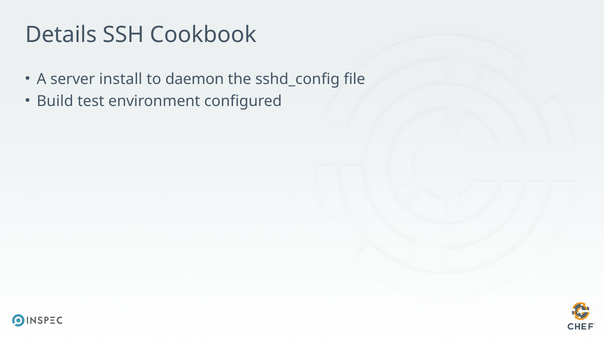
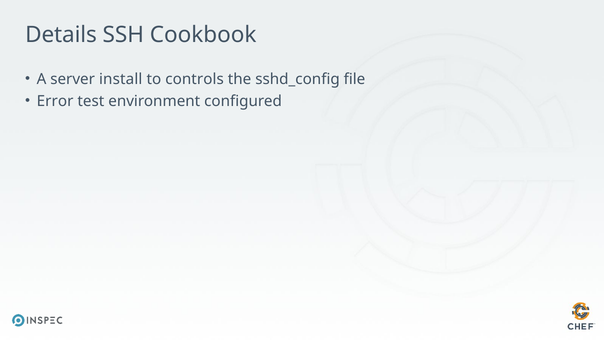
daemon: daemon -> controls
Build: Build -> Error
